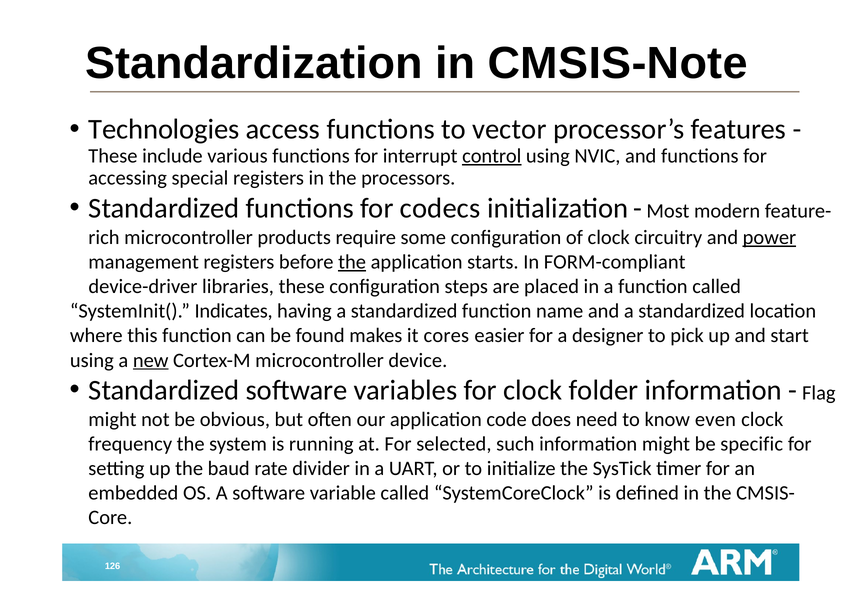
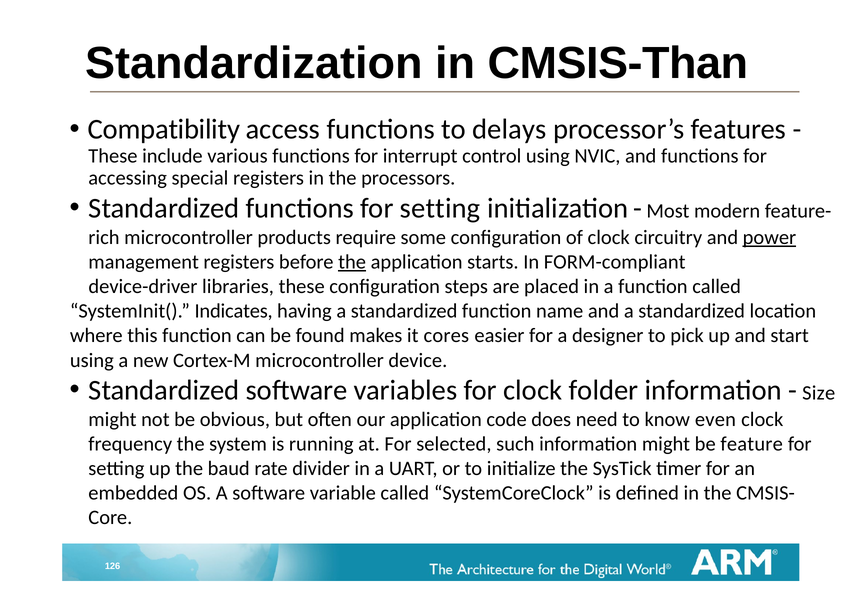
CMSIS-Note: CMSIS-Note -> CMSIS-Than
Technologies: Technologies -> Compatibility
vector: vector -> delays
control underline: present -> none
functions for codecs: codecs -> setting
new underline: present -> none
Flag: Flag -> Size
specific: specific -> feature
